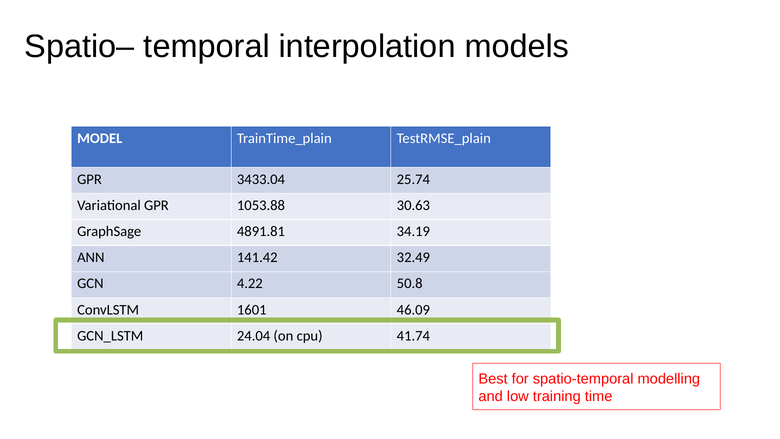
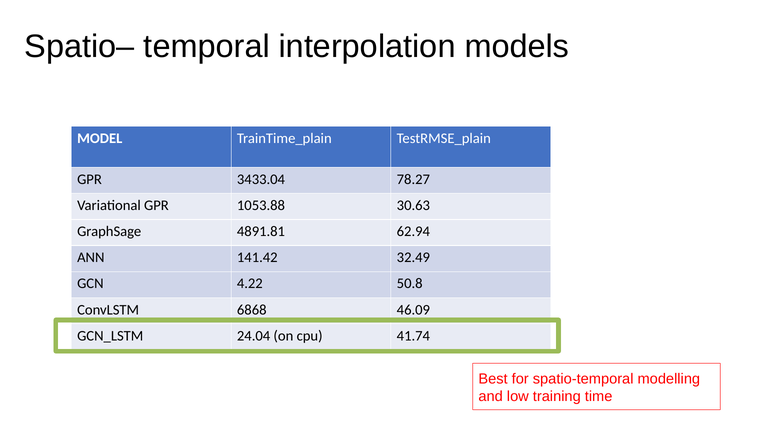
25.74: 25.74 -> 78.27
34.19: 34.19 -> 62.94
1601: 1601 -> 6868
